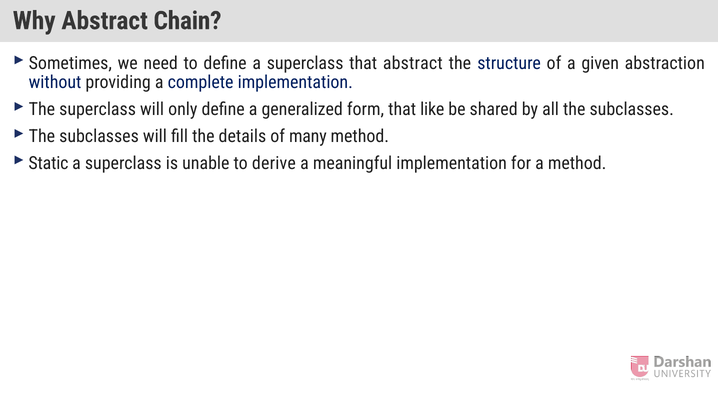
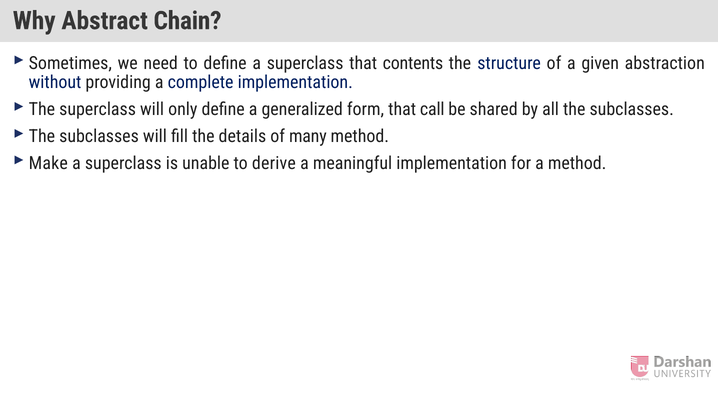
that abstract: abstract -> contents
like: like -> call
Static: Static -> Make
